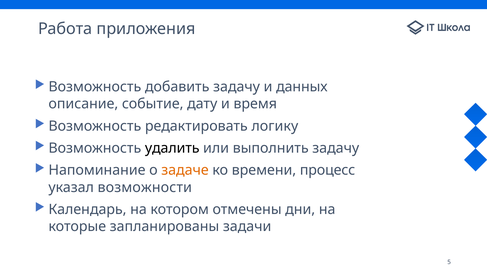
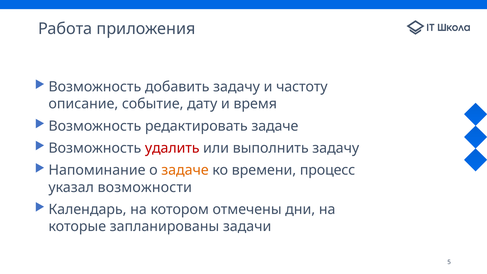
данных: данных -> частоту
редактировать логику: логику -> задаче
удалить colour: black -> red
